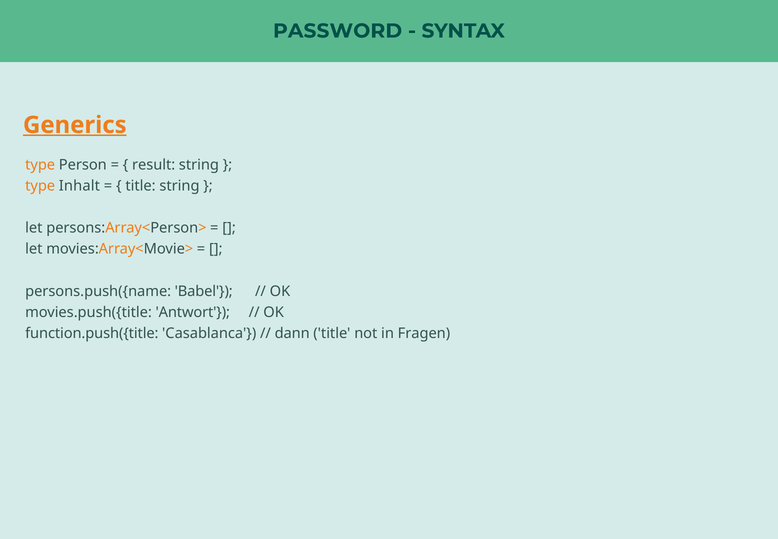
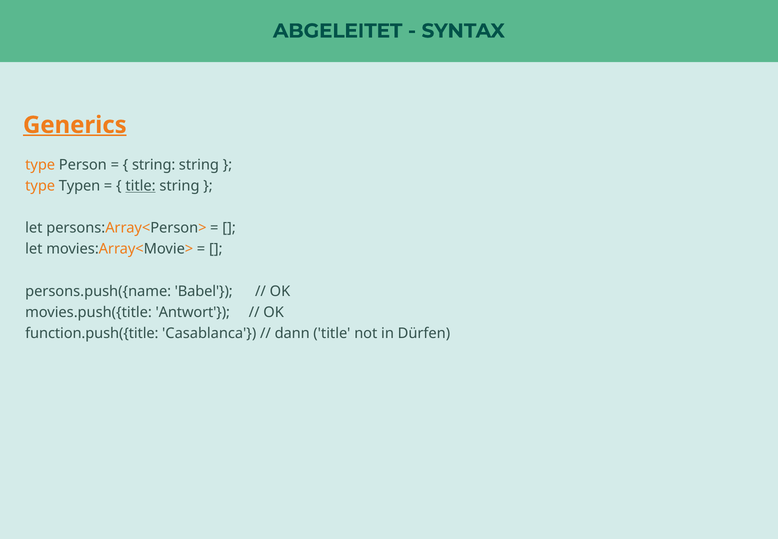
PASSWORD: PASSWORD -> ABGELEITET
result at (154, 165): result -> string
Inhalt: Inhalt -> Typen
title at (141, 186) underline: none -> present
Fragen: Fragen -> Dürfen
